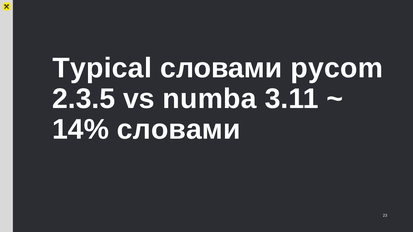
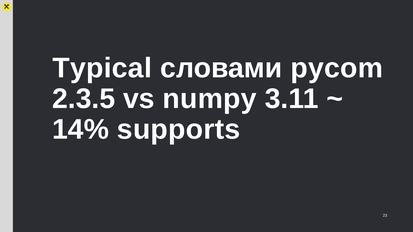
numba: numba -> numpy
14% словами: словами -> supports
